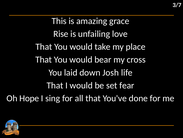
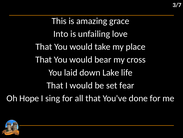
Rise: Rise -> Into
Josh: Josh -> Lake
